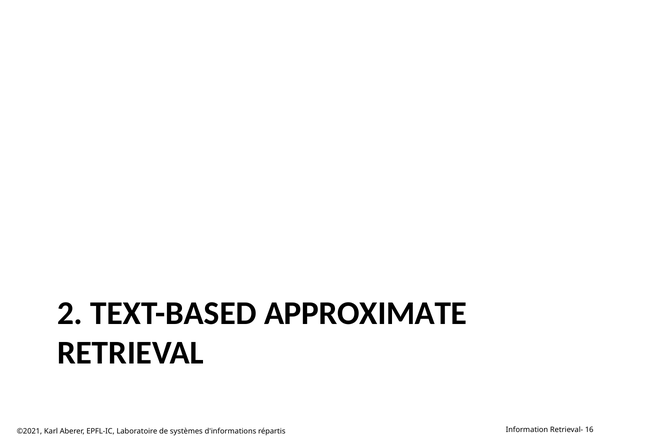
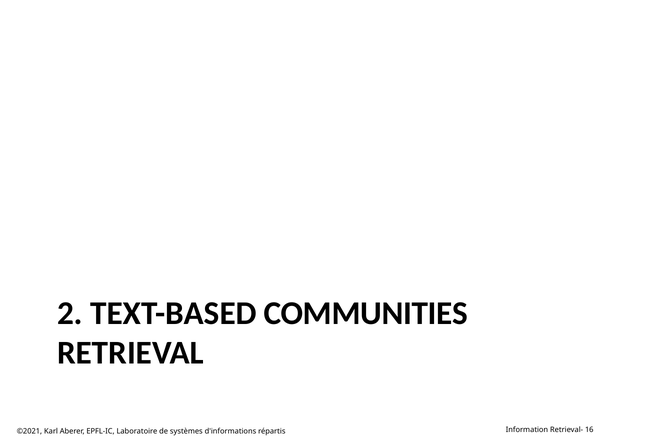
APPROXIMATE: APPROXIMATE -> COMMUNITIES
